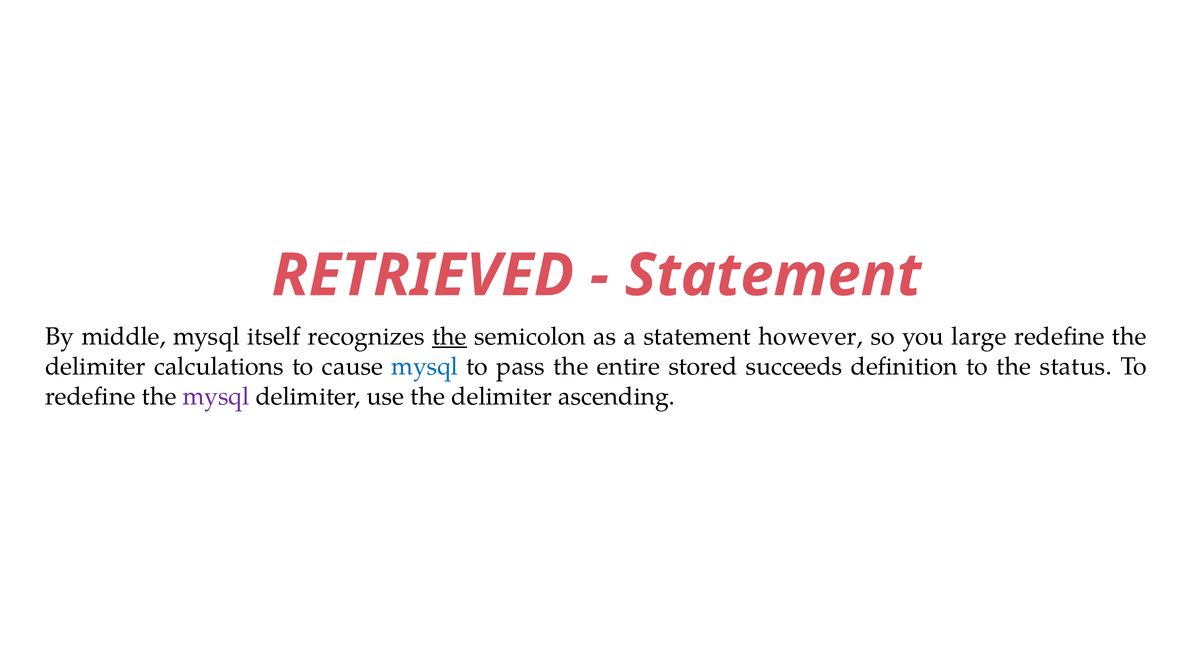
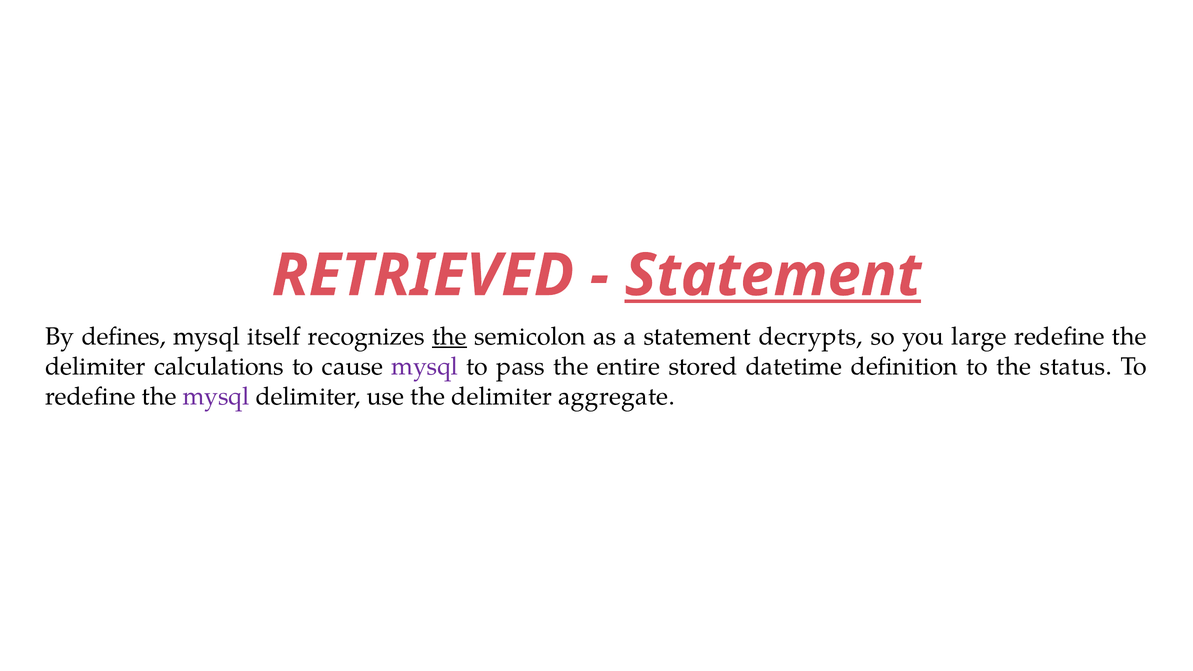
Statement at (773, 276) underline: none -> present
middle: middle -> defines
however: however -> decrypts
mysql at (425, 367) colour: blue -> purple
succeeds: succeeds -> datetime
ascending: ascending -> aggregate
